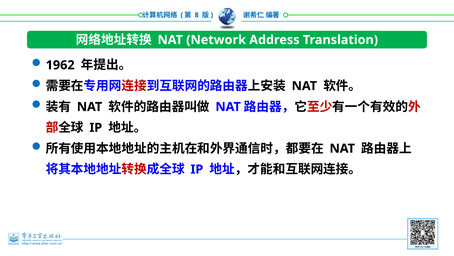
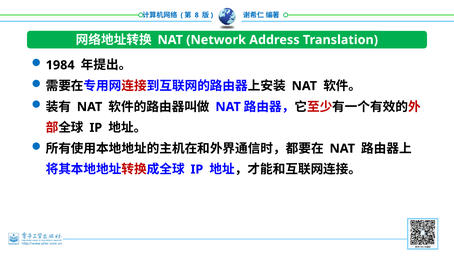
1962: 1962 -> 1984
